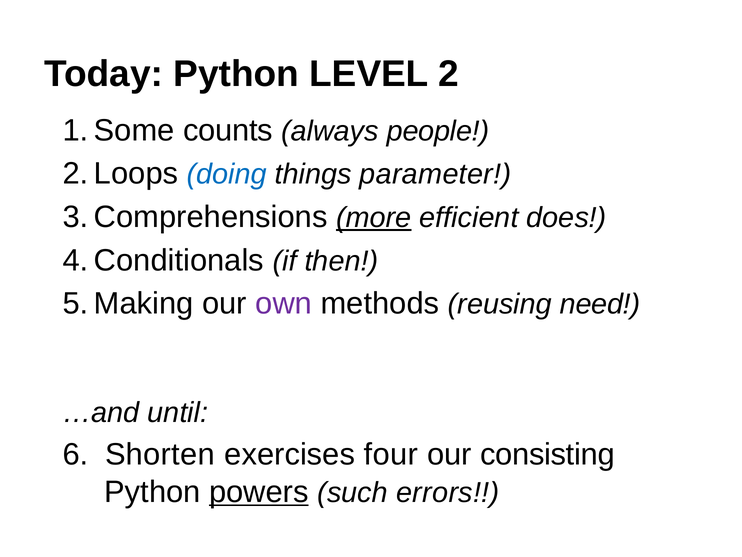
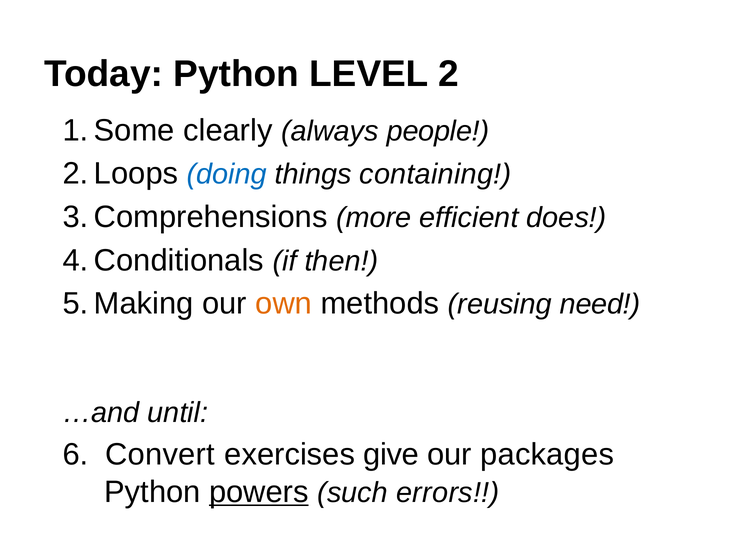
counts: counts -> clearly
parameter: parameter -> containing
more underline: present -> none
own colour: purple -> orange
Shorten: Shorten -> Convert
four: four -> give
consisting: consisting -> packages
